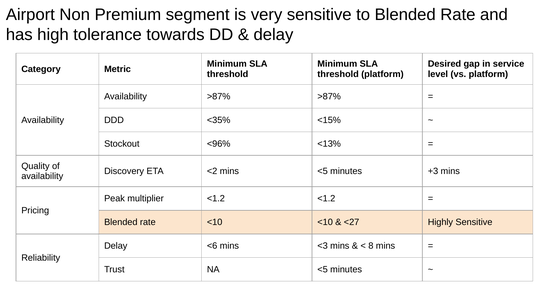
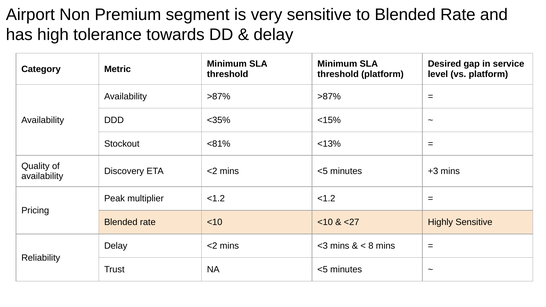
<96%: <96% -> <81%
Delay <6: <6 -> <2
